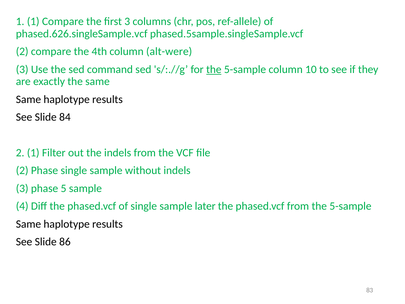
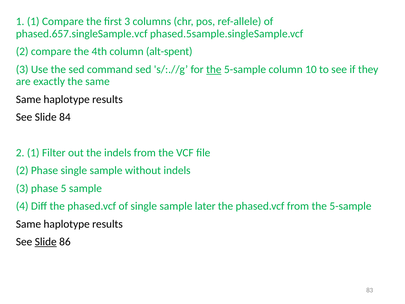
phased.626.singleSample.vcf: phased.626.singleSample.vcf -> phased.657.singleSample.vcf
alt-were: alt-were -> alt-spent
Slide at (46, 242) underline: none -> present
